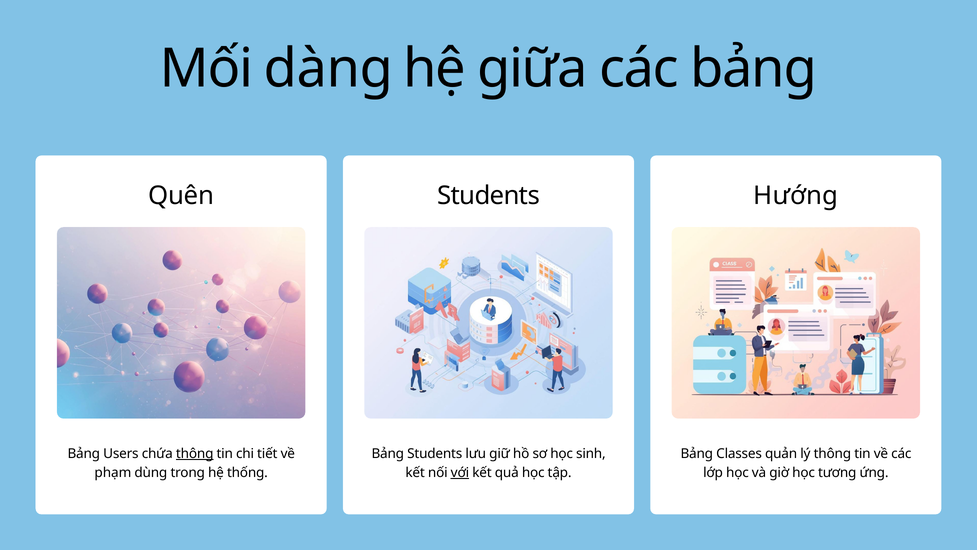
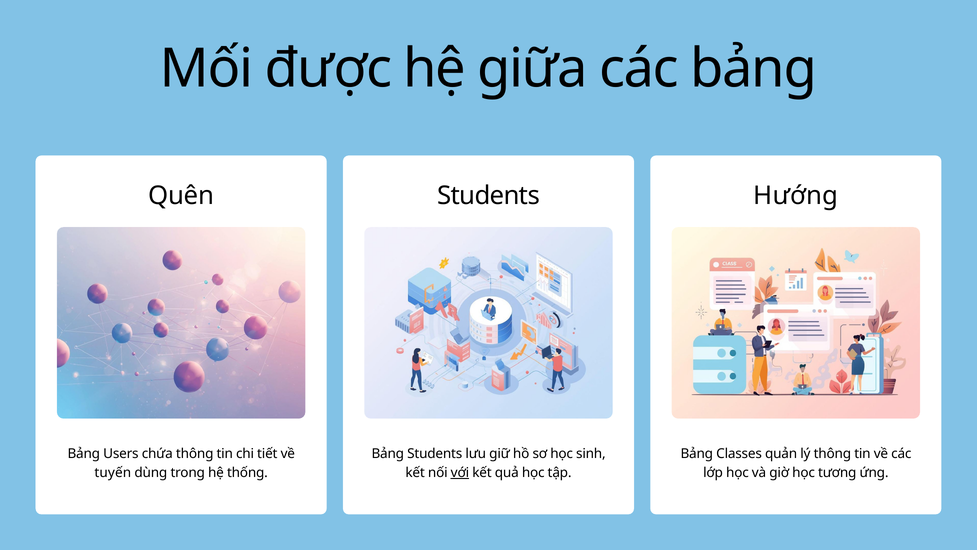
dàng: dàng -> được
thông at (195, 453) underline: present -> none
phạm: phạm -> tuyến
